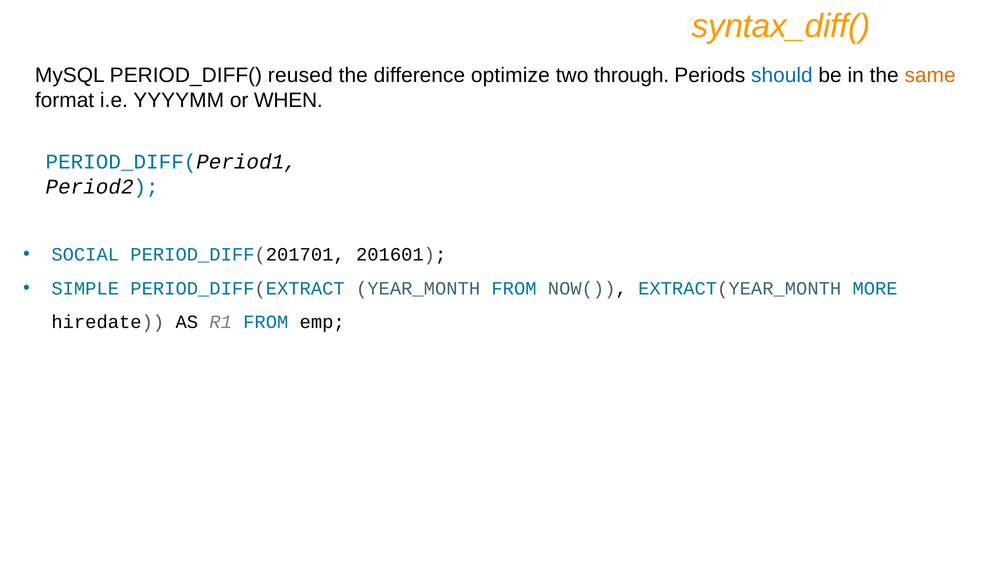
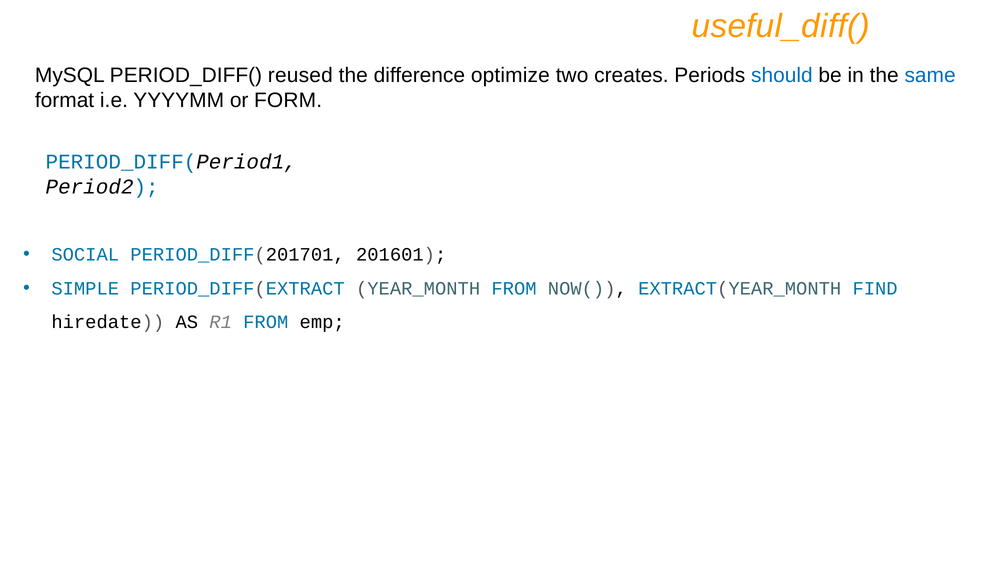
syntax_diff(: syntax_diff( -> useful_diff(
through: through -> creates
same colour: orange -> blue
WHEN: WHEN -> FORM
MORE: MORE -> FIND
